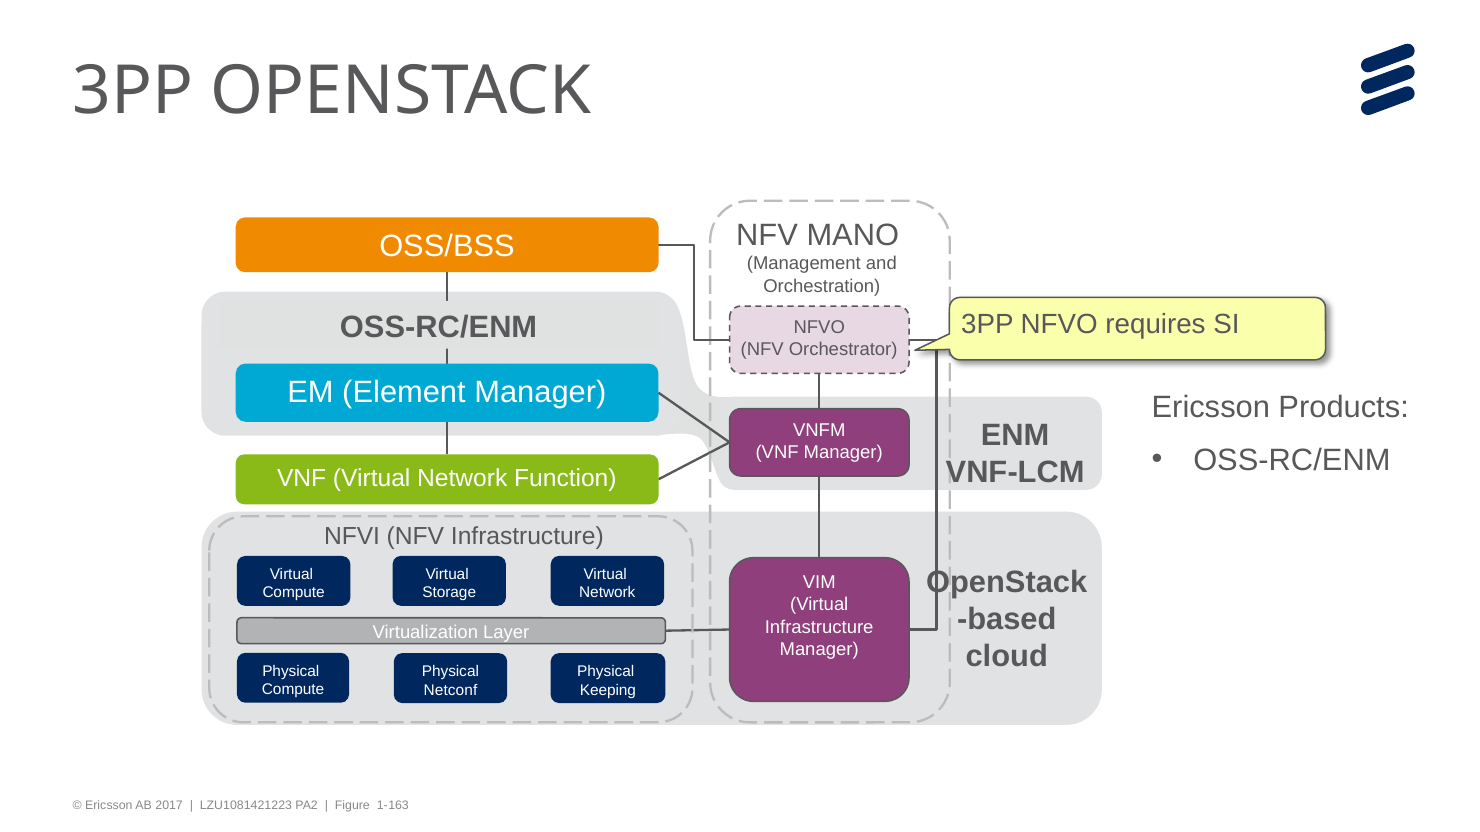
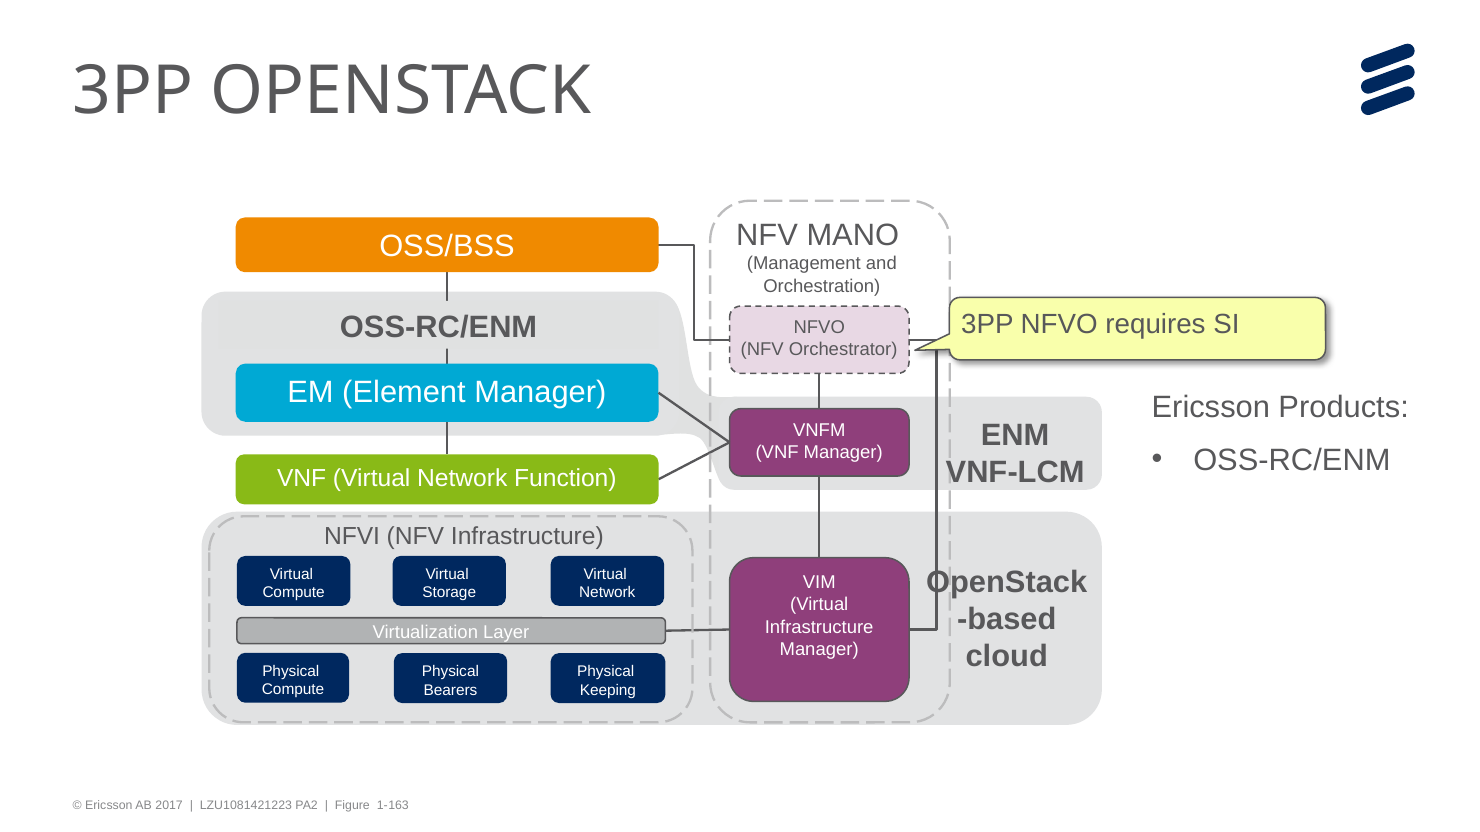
Netconf: Netconf -> Bearers
